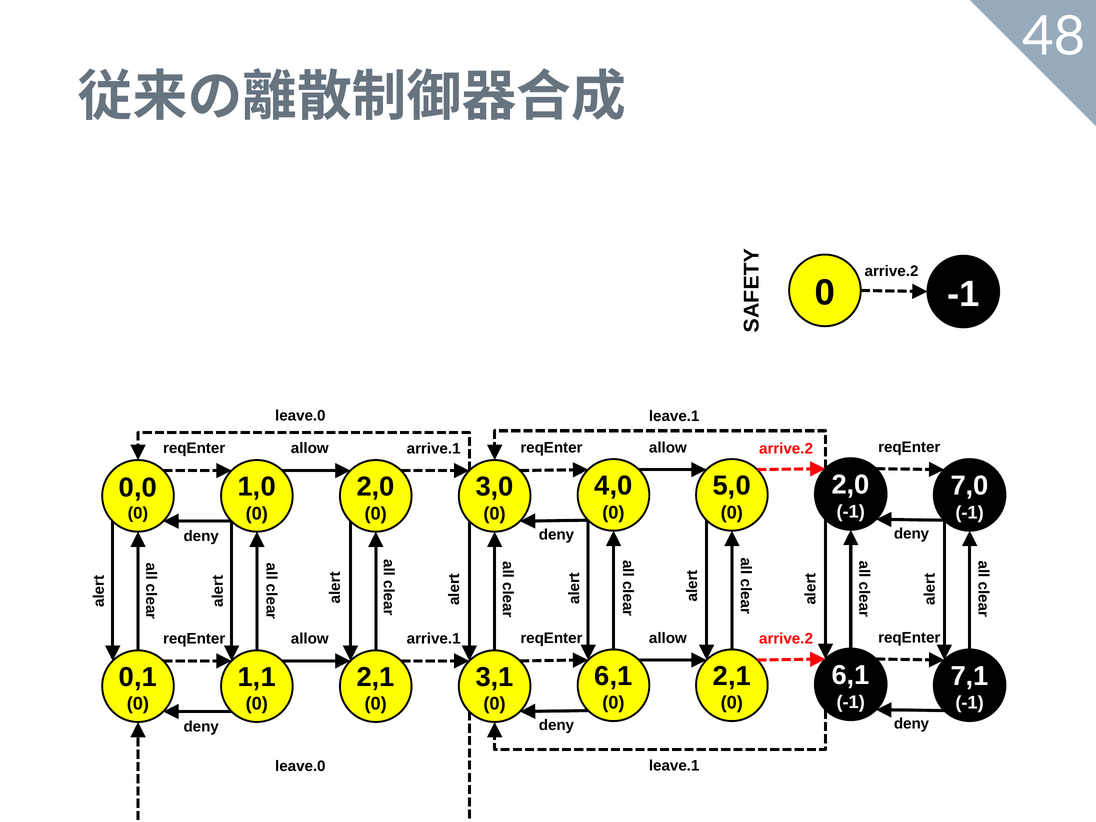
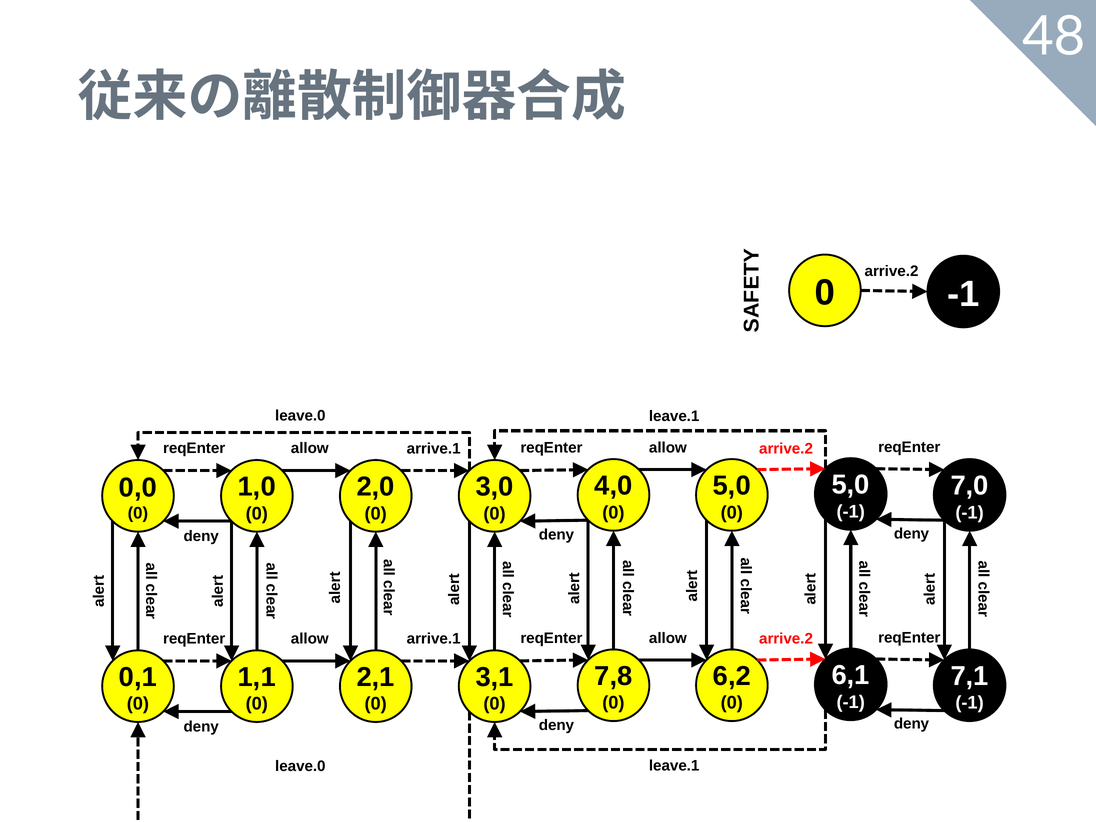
2,0 at (851, 485): 2,0 -> 5,0
6,1 at (613, 676): 6,1 -> 7,8
2,1 at (732, 676): 2,1 -> 6,2
